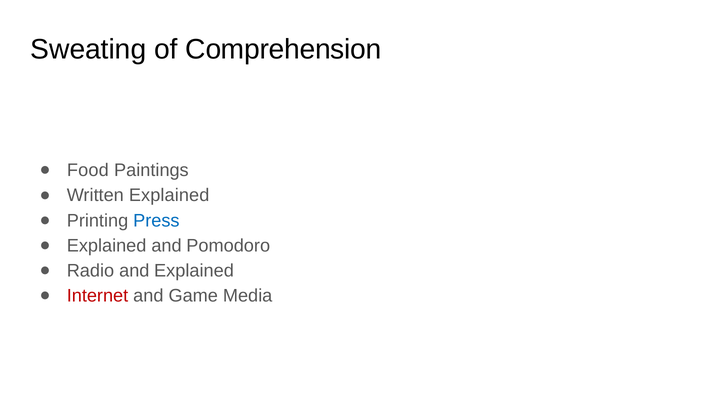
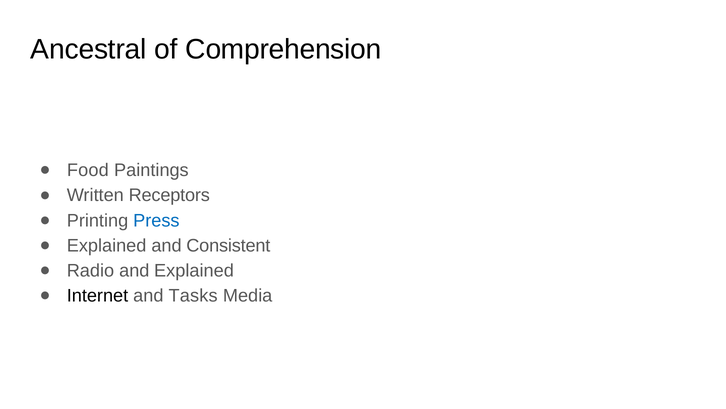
Sweating: Sweating -> Ancestral
Written Explained: Explained -> Receptors
Pomodoro: Pomodoro -> Consistent
Internet colour: red -> black
Game: Game -> Tasks
